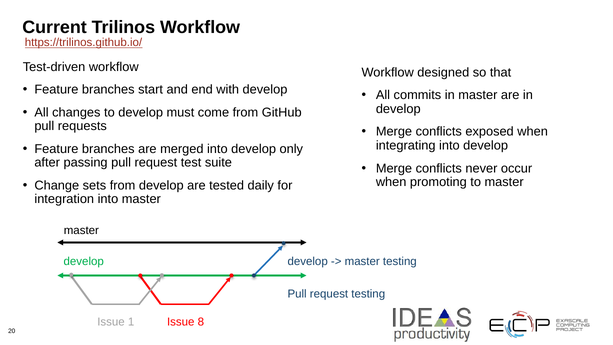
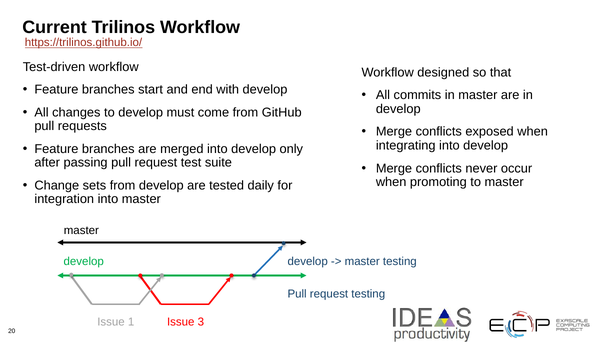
8: 8 -> 3
